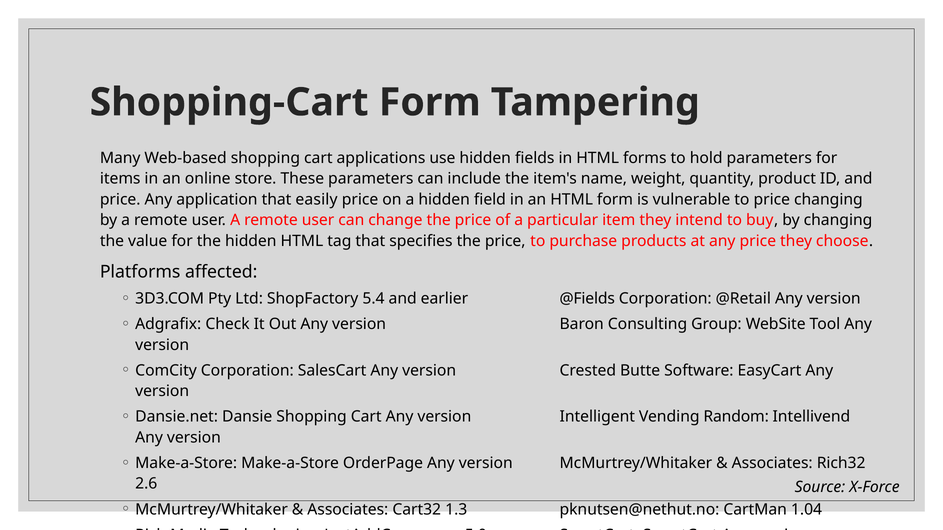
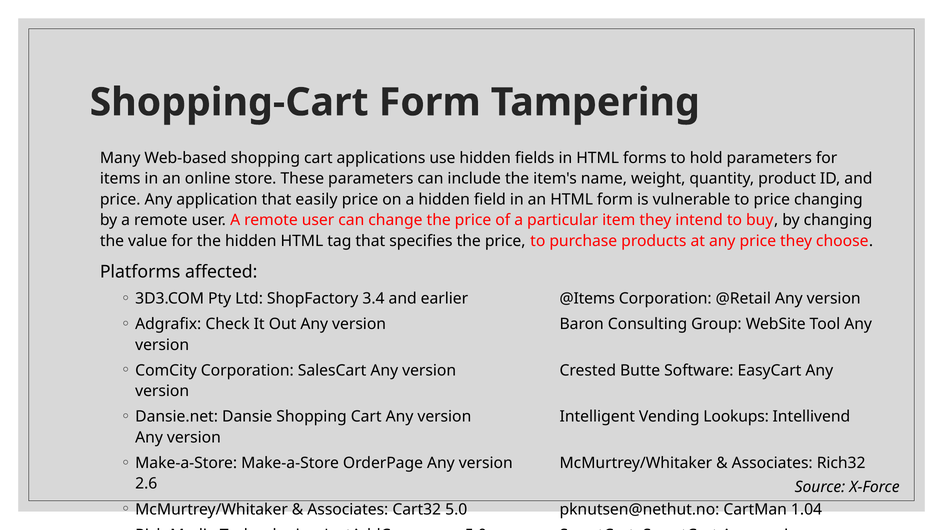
5.4: 5.4 -> 3.4
@Fields: @Fields -> @Items
Random: Random -> Lookups
Cart32 1.3: 1.3 -> 5.0
